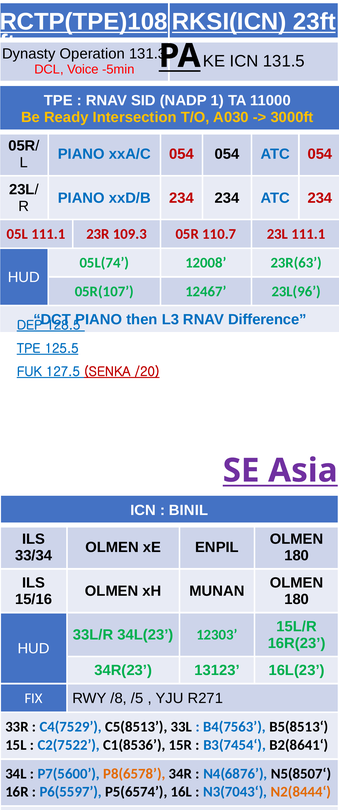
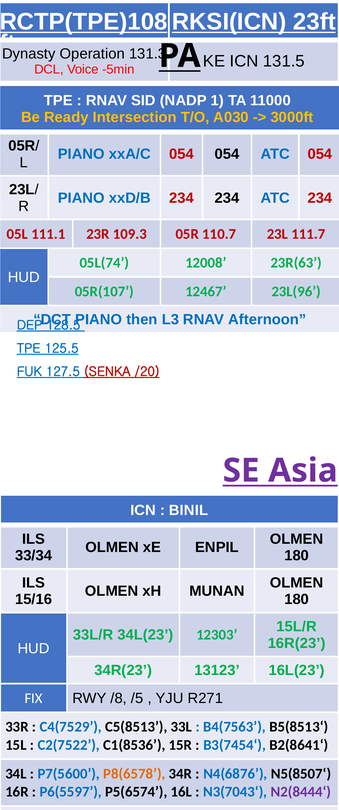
23L 111.1: 111.1 -> 111.7
Difference: Difference -> Afternoon
N2(8444‘ colour: orange -> purple
